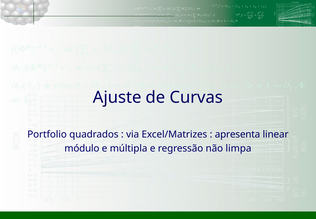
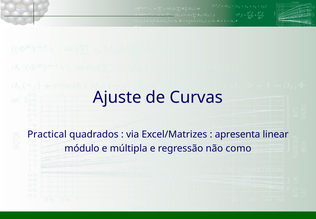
Portfolio: Portfolio -> Practical
limpa: limpa -> como
